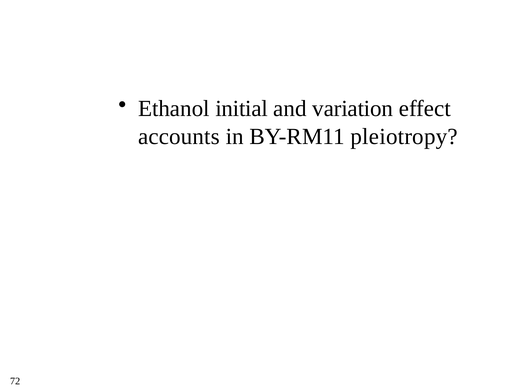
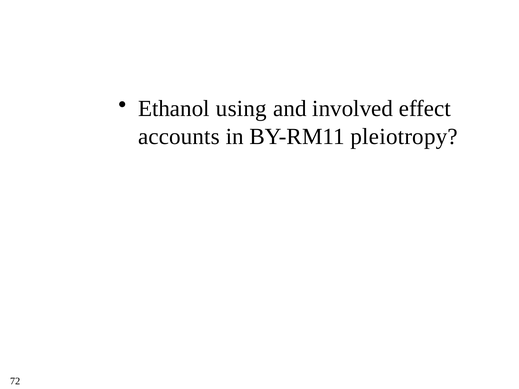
initial: initial -> using
variation: variation -> involved
